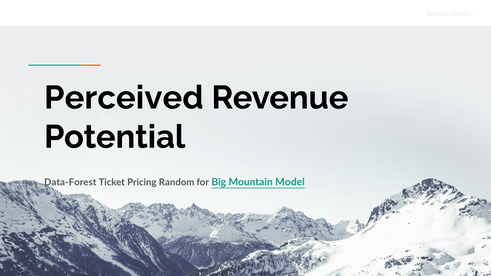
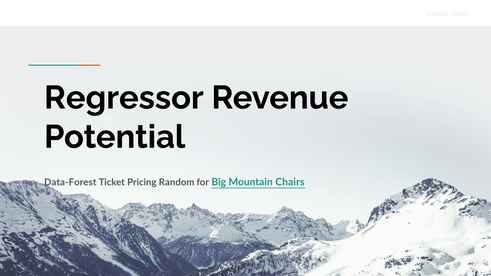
Perceived: Perceived -> Regressor
Model: Model -> Chairs
